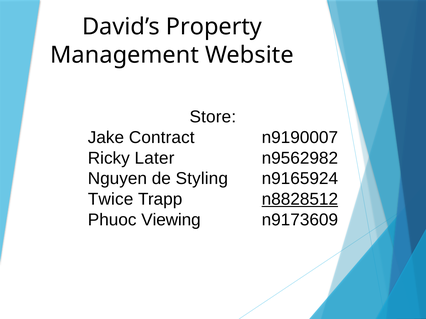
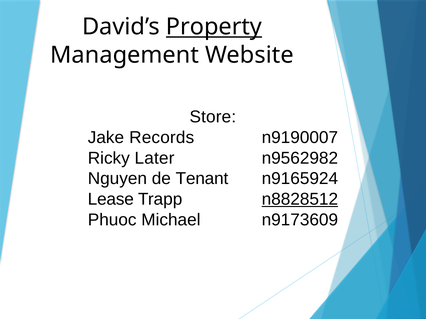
Property underline: none -> present
Contract: Contract -> Records
Styling: Styling -> Tenant
Twice: Twice -> Lease
Viewing: Viewing -> Michael
